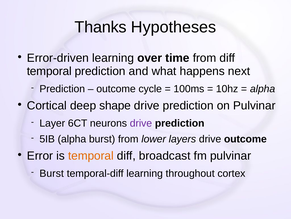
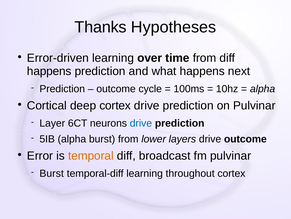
temporal at (49, 71): temporal -> happens
deep shape: shape -> cortex
drive at (141, 123) colour: purple -> blue
